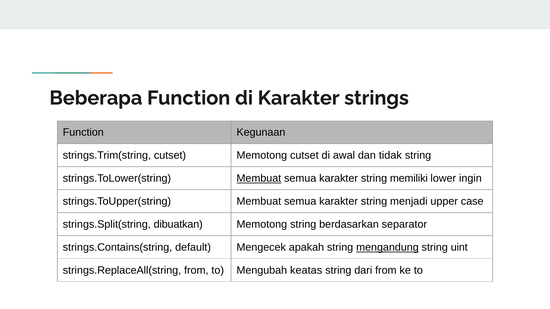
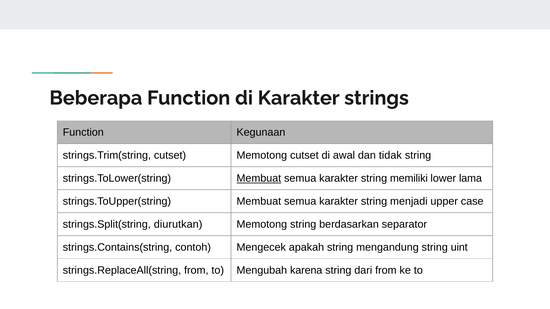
ingin: ingin -> lama
dibuatkan: dibuatkan -> diurutkan
default: default -> contoh
mengandung underline: present -> none
keatas: keatas -> karena
